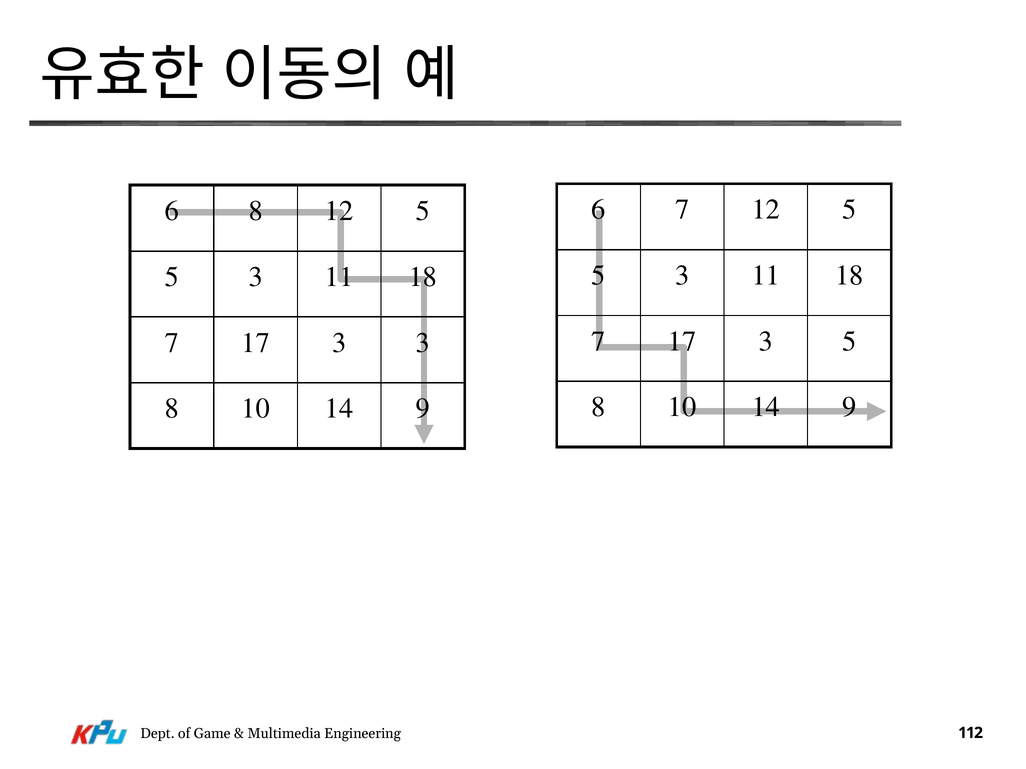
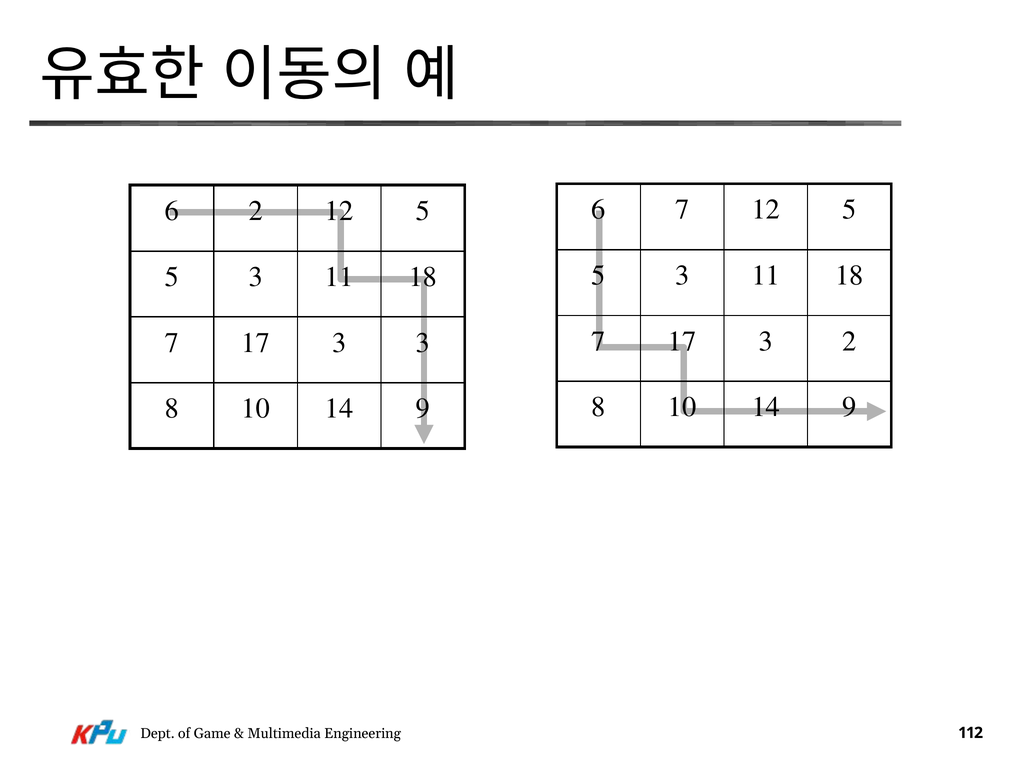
6 8: 8 -> 2
3 5: 5 -> 2
